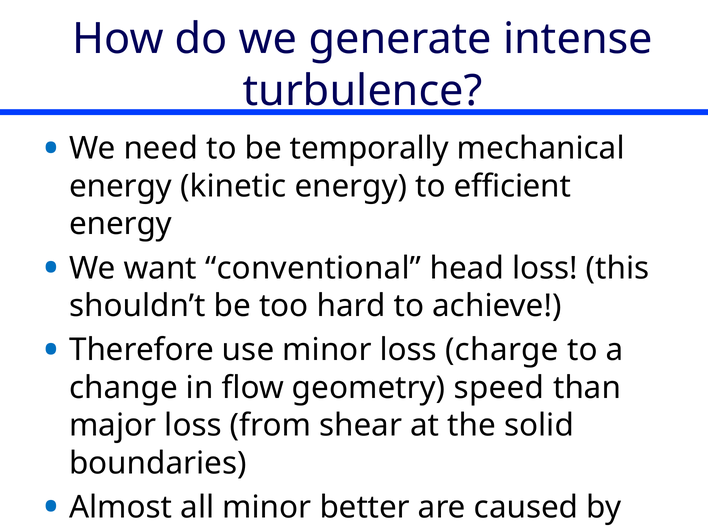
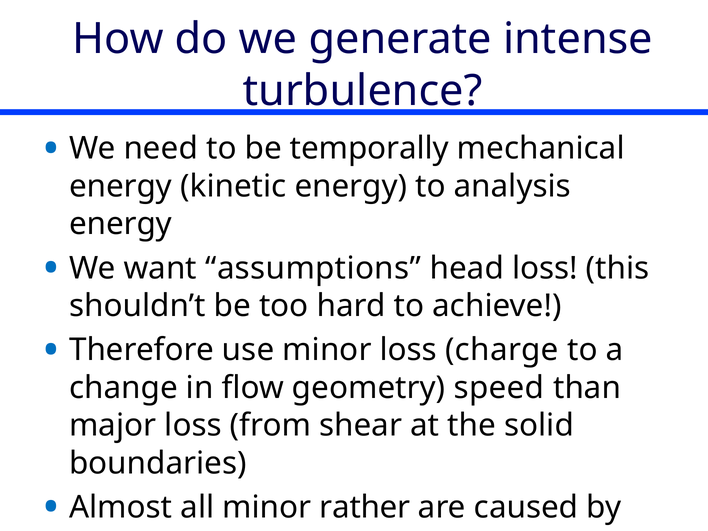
efficient: efficient -> analysis
conventional: conventional -> assumptions
better: better -> rather
